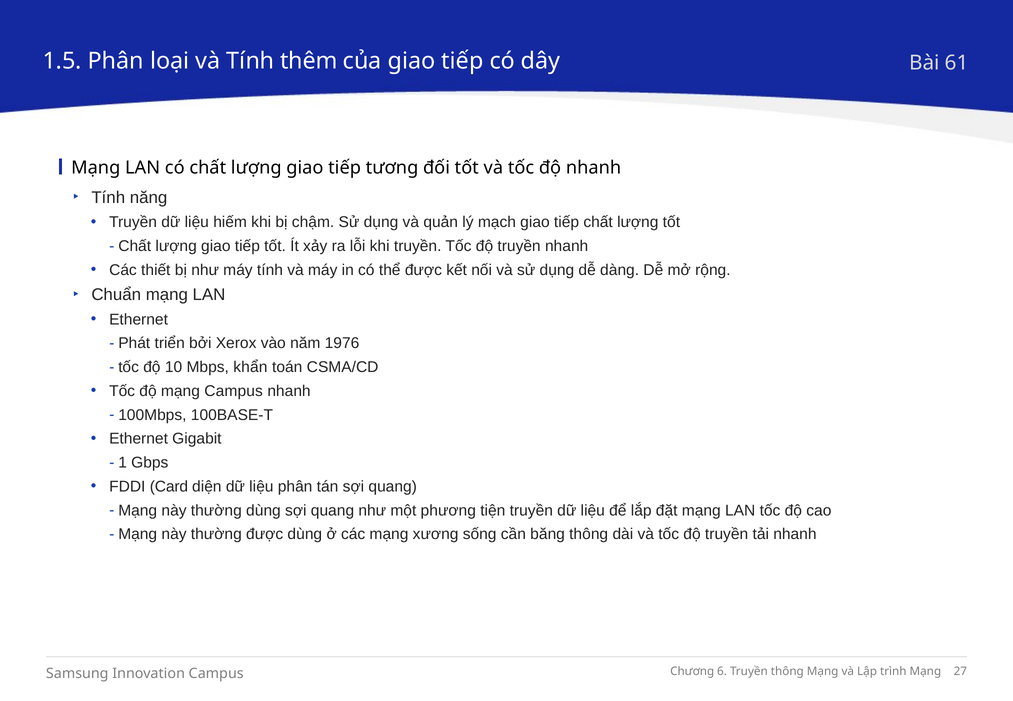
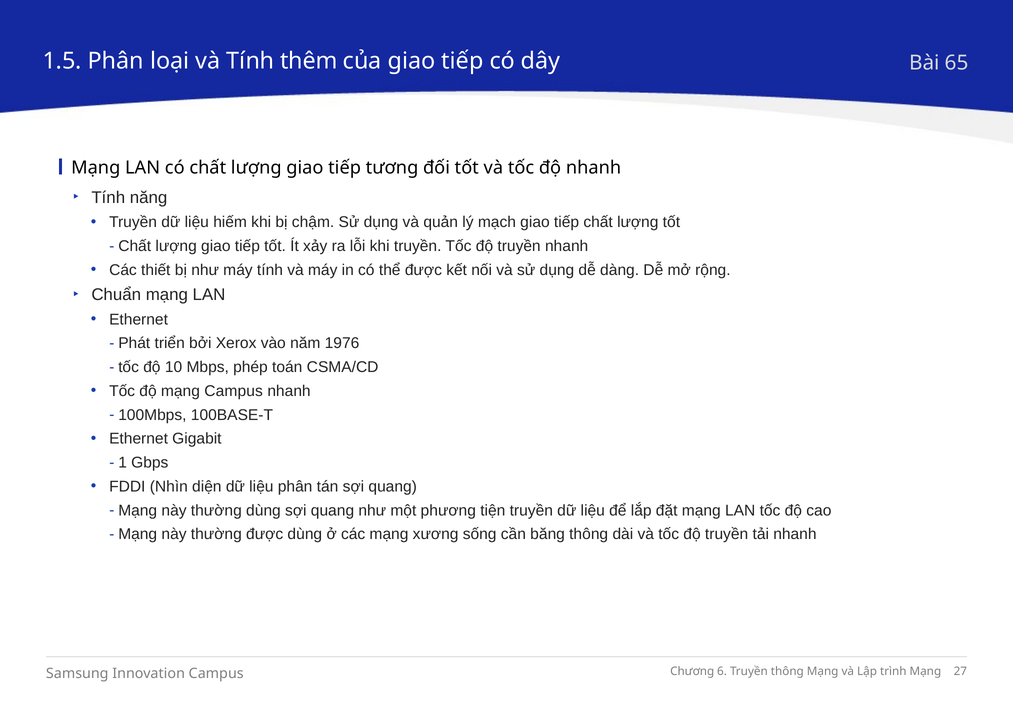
61: 61 -> 65
khẩn: khẩn -> phép
Card: Card -> Nhìn
